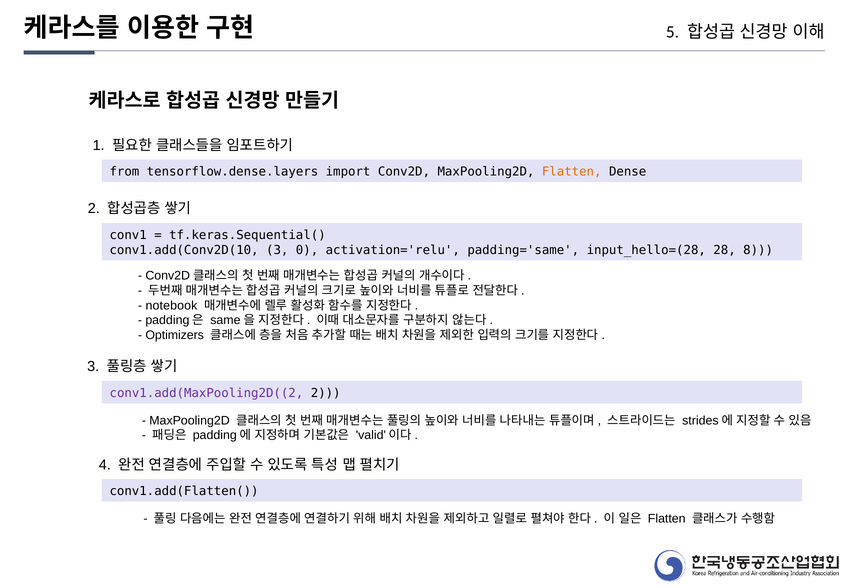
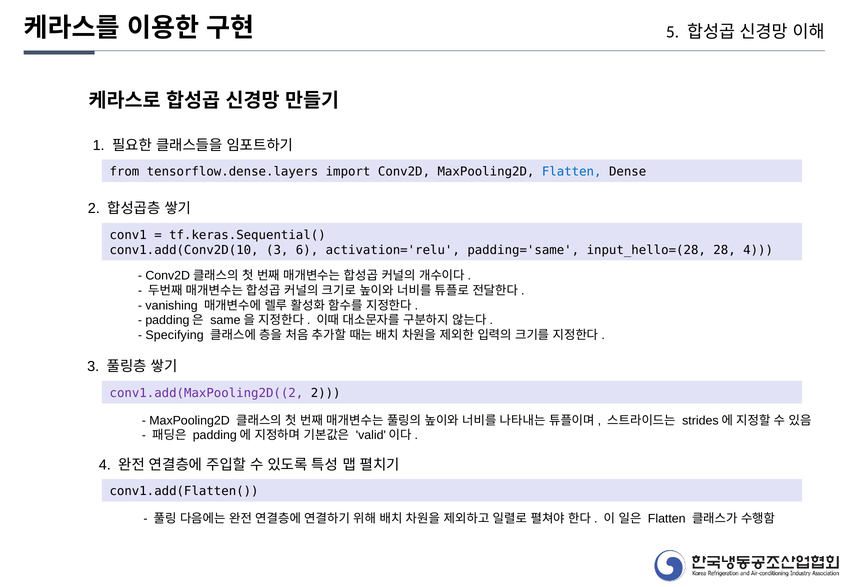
Flatten at (572, 172) colour: orange -> blue
0: 0 -> 6
28 8: 8 -> 4
notebook: notebook -> vanishing
Optimizers: Optimizers -> Specifying
